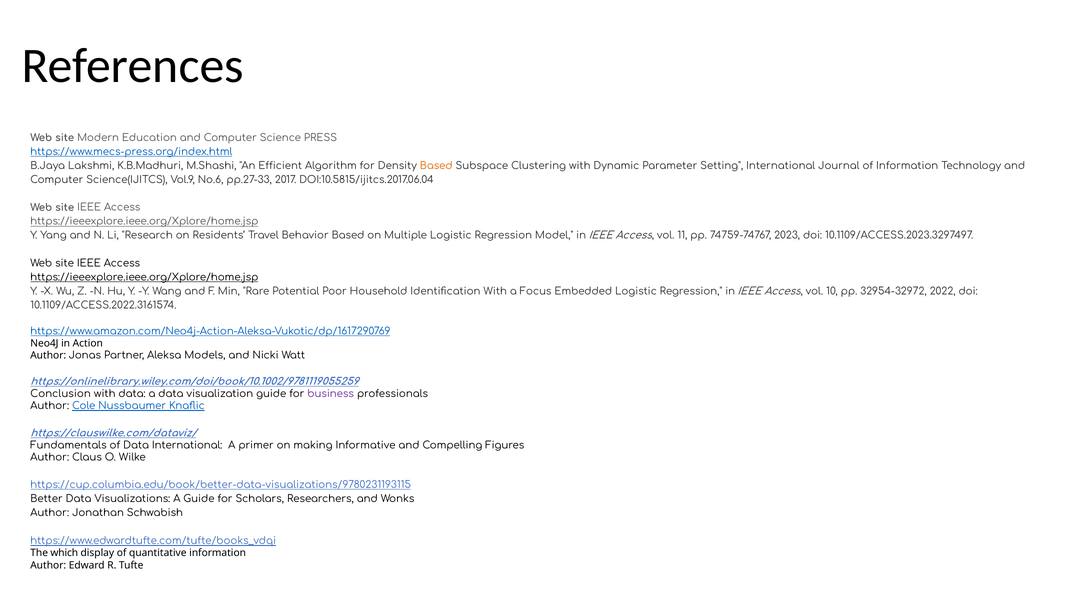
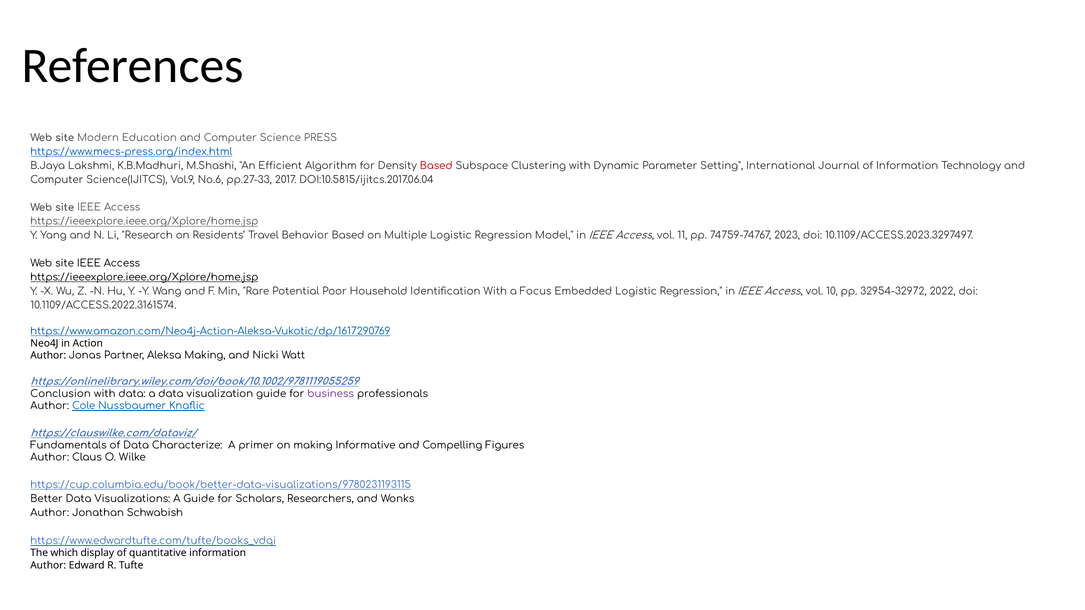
Based at (436, 166) colour: orange -> red
Aleksa Models: Models -> Making
Data International: International -> Characterize
